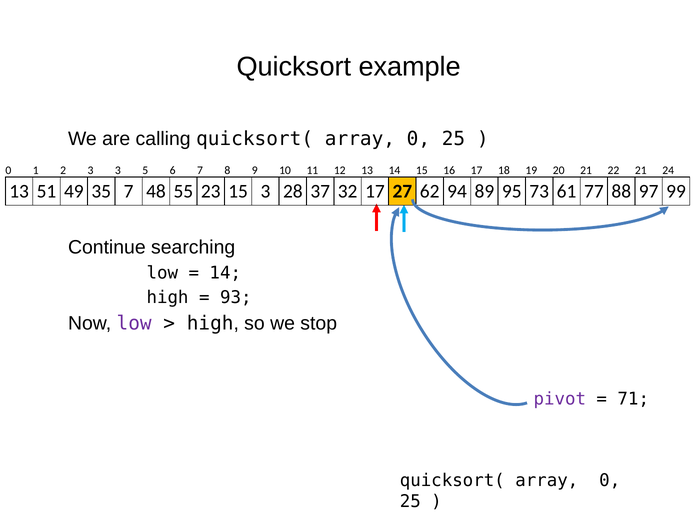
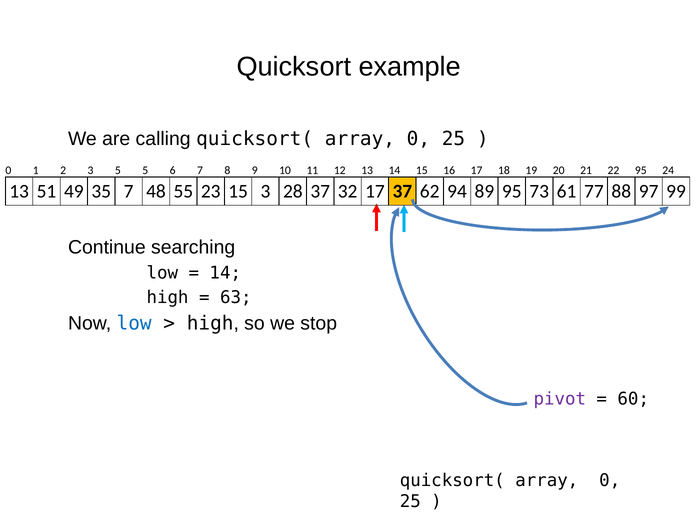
3 3: 3 -> 5
22 21: 21 -> 95
17 27: 27 -> 37
93: 93 -> 63
low at (134, 323) colour: purple -> blue
71: 71 -> 60
